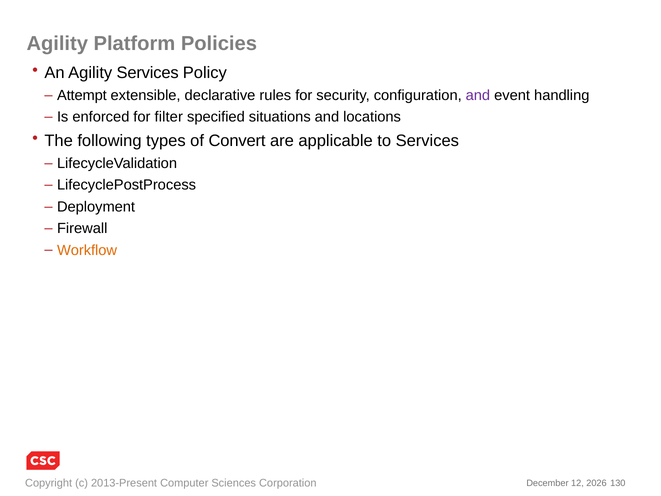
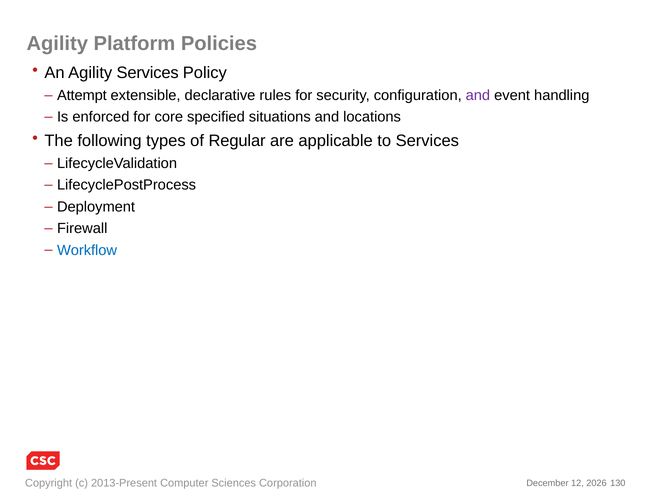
filter: filter -> core
Convert: Convert -> Regular
Workflow colour: orange -> blue
